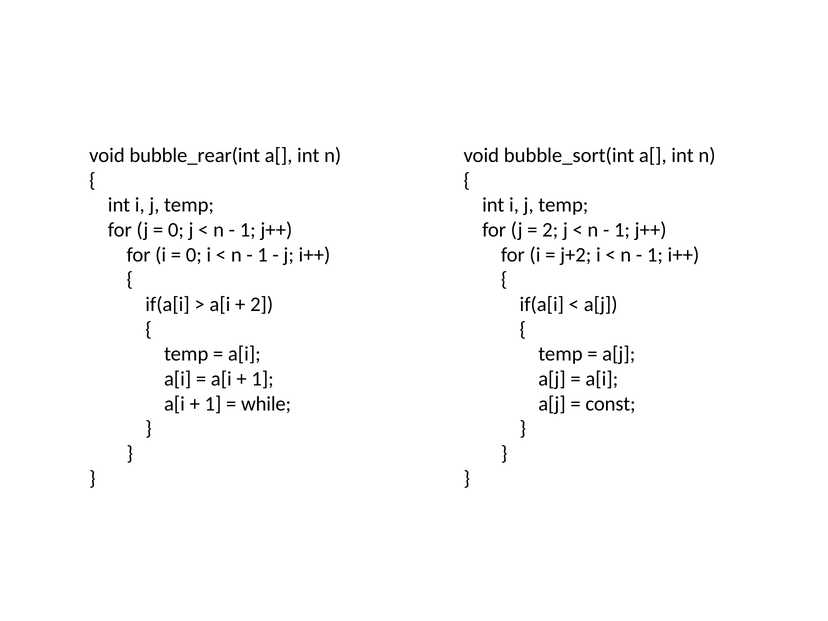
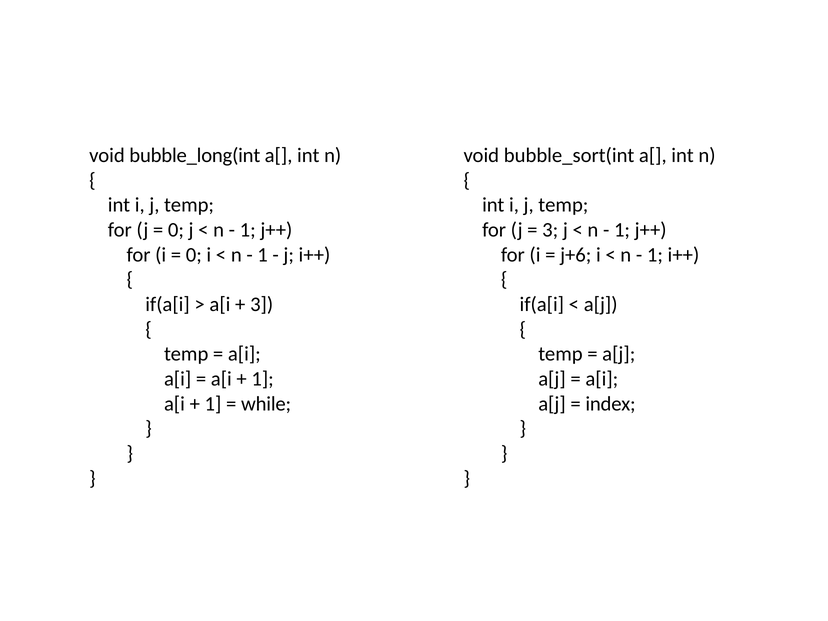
bubble_rear(int: bubble_rear(int -> bubble_long(int
2 at (550, 230): 2 -> 3
j+2: j+2 -> j+6
2 at (262, 304): 2 -> 3
const: const -> index
